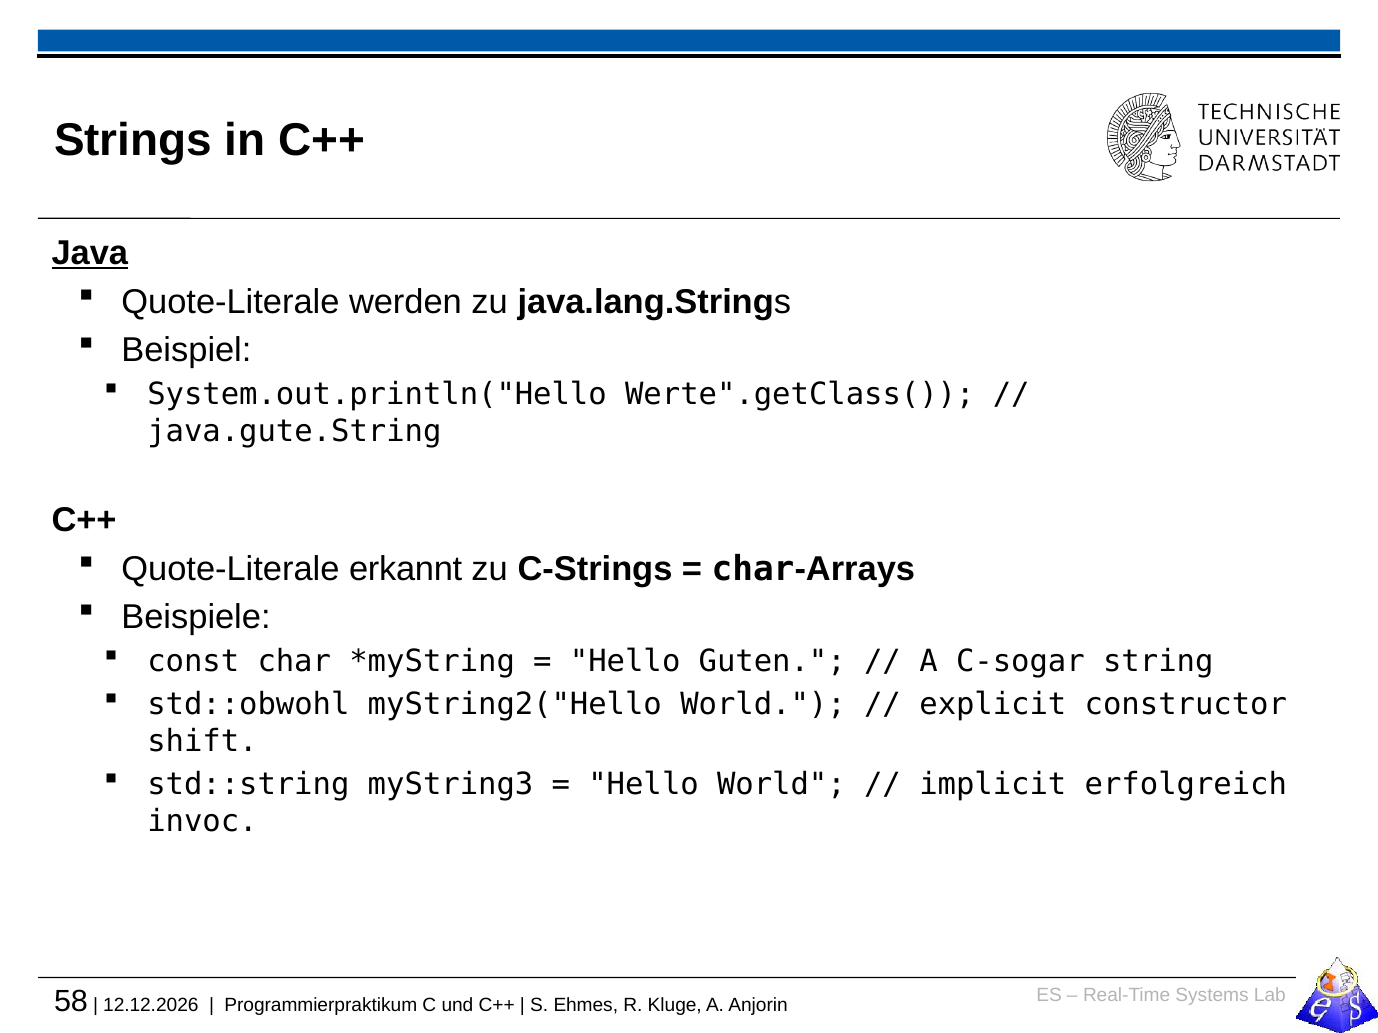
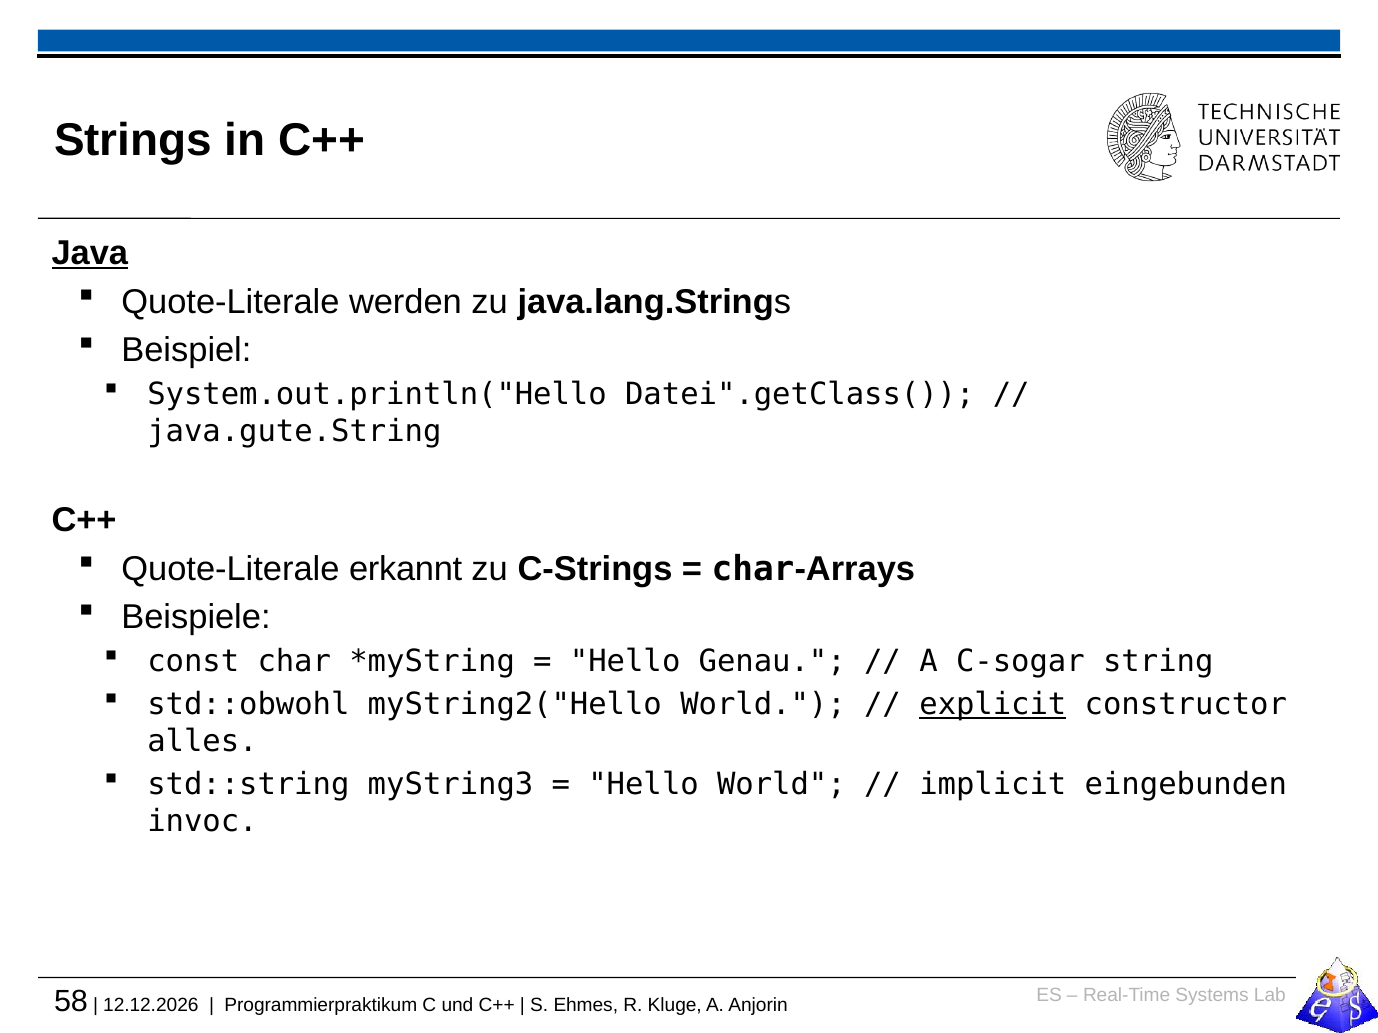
Werte".getClass(: Werte".getClass( -> Datei".getClass(
Guten: Guten -> Genau
explicit underline: none -> present
shift: shift -> alles
erfolgreich: erfolgreich -> eingebunden
